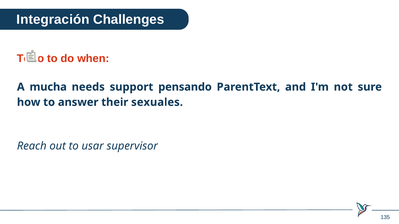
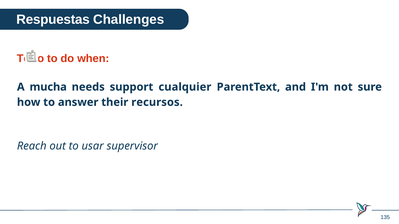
Integración: Integración -> Respuestas
pensando: pensando -> cualquier
sexuales: sexuales -> recursos
